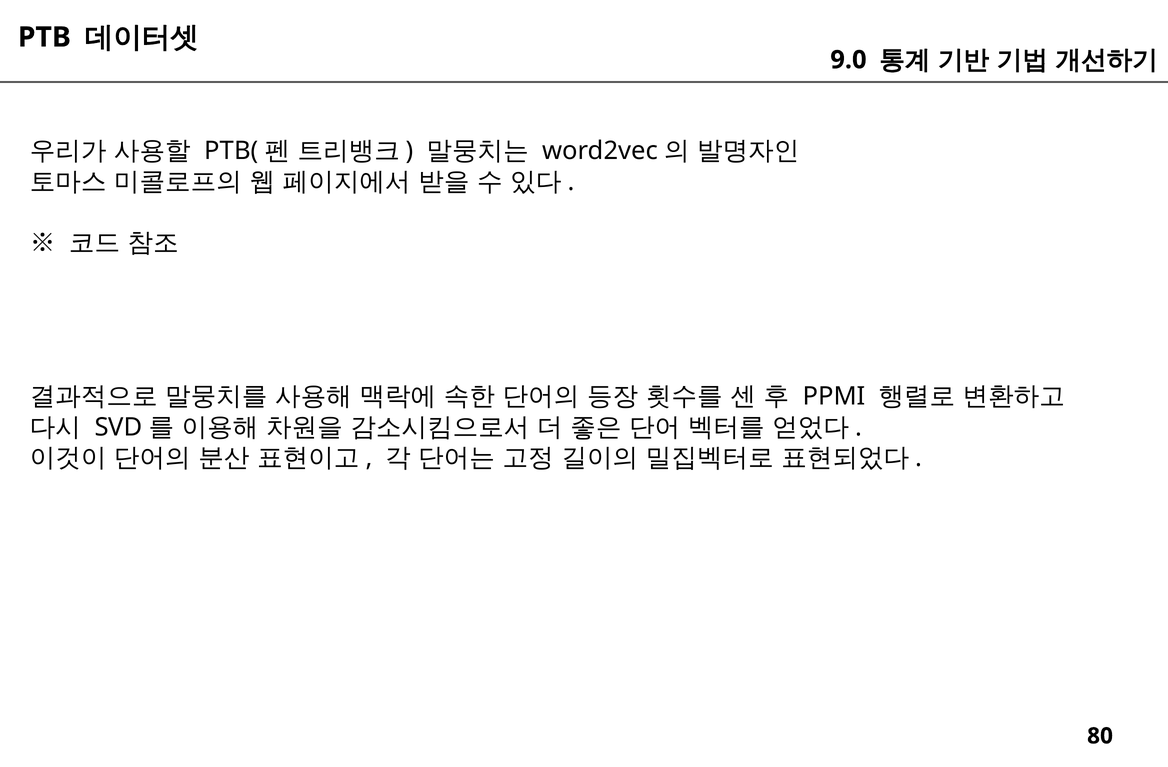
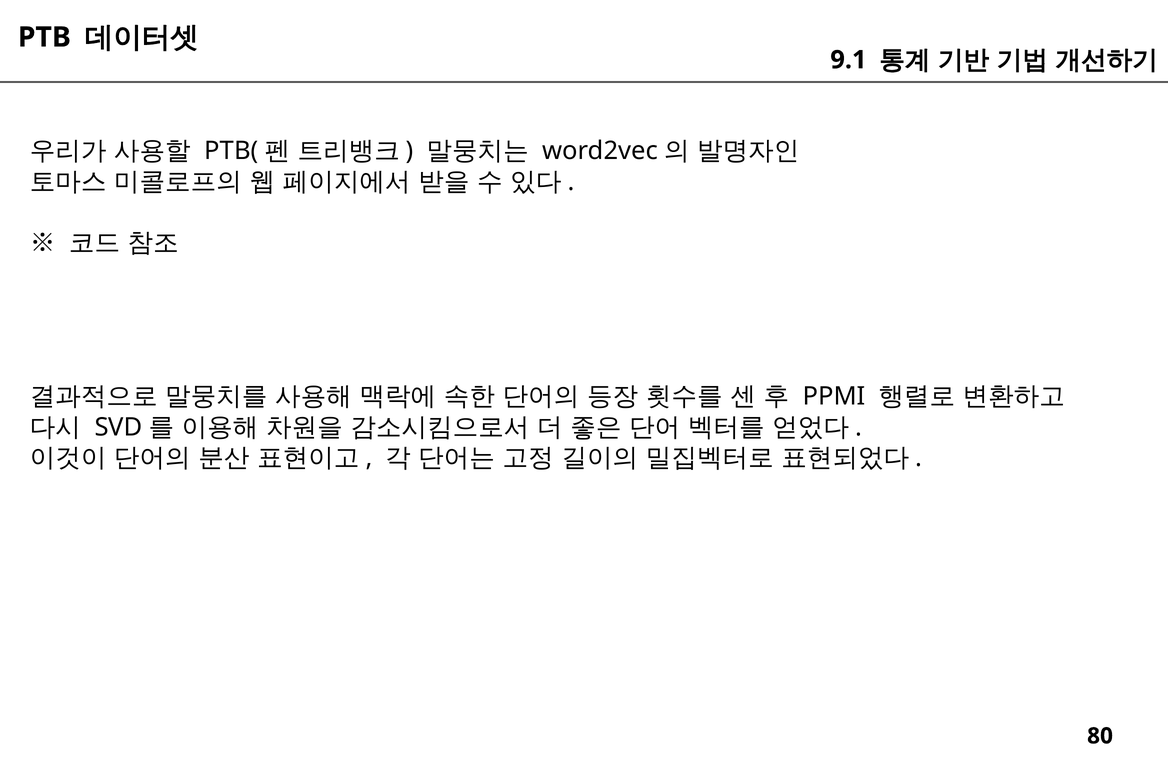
9.0: 9.0 -> 9.1
